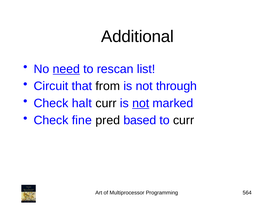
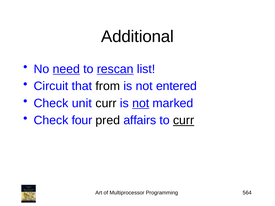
rescan underline: none -> present
through: through -> entered
halt: halt -> unit
fine: fine -> four
based: based -> affairs
curr at (184, 120) underline: none -> present
